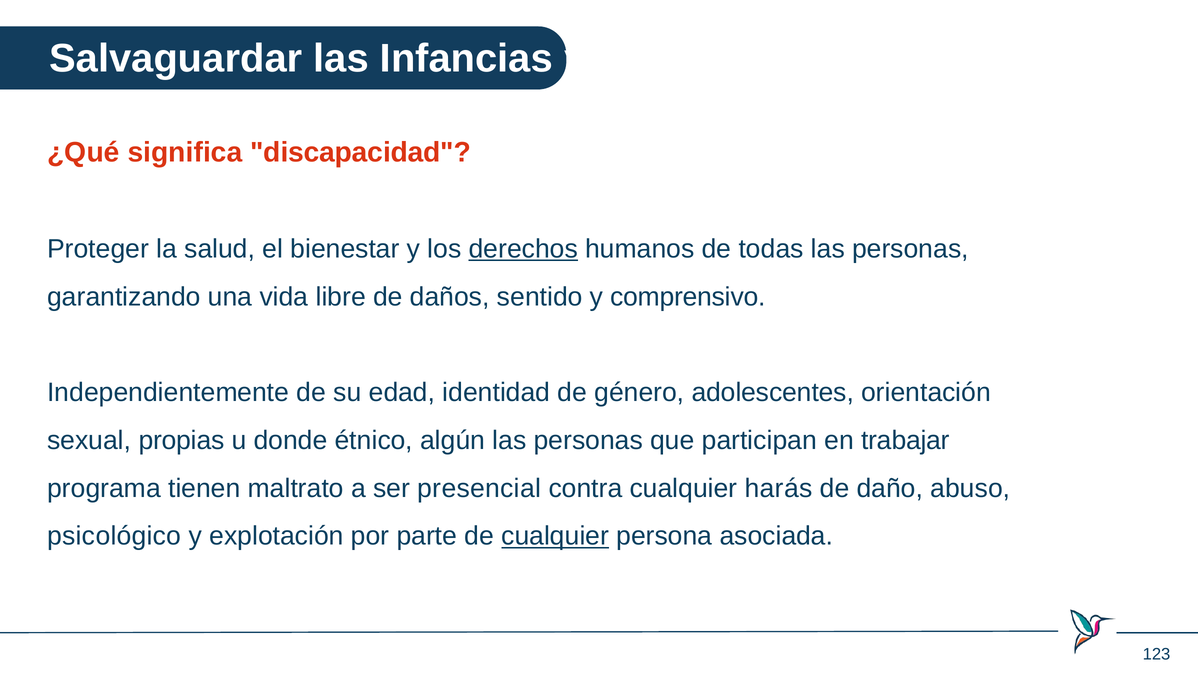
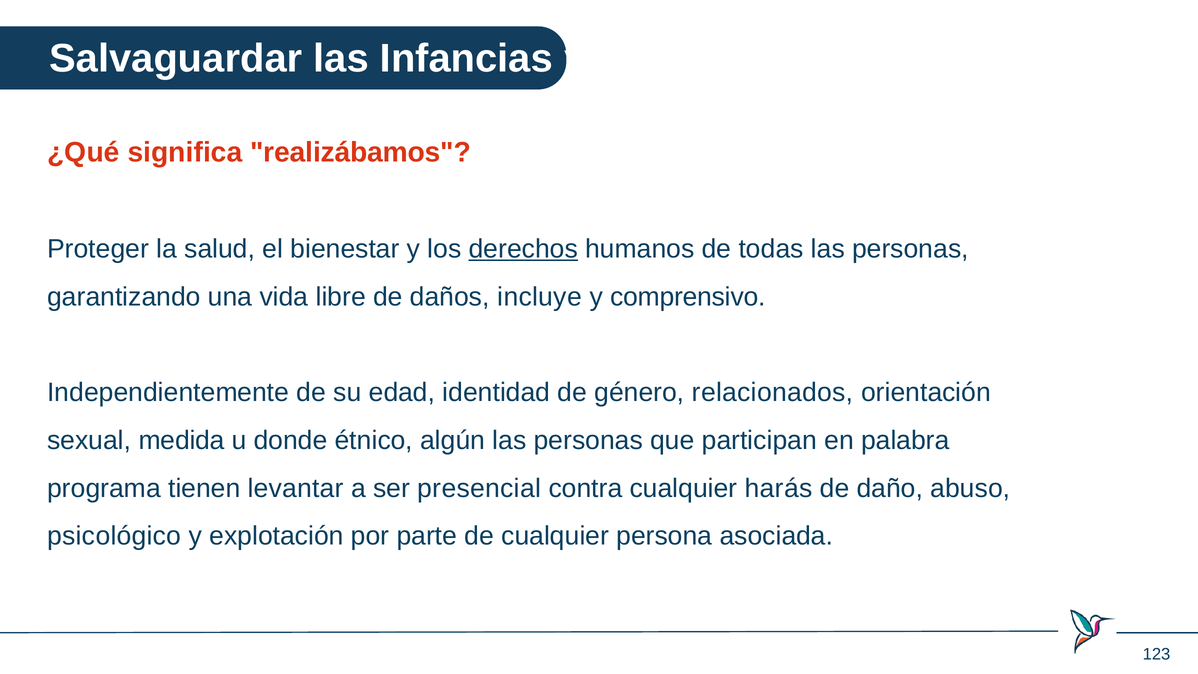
discapacidad: discapacidad -> realizábamos
sentido: sentido -> incluye
adolescentes: adolescentes -> relacionados
propias: propias -> medida
trabajar: trabajar -> palabra
maltrato: maltrato -> levantar
cualquier at (555, 536) underline: present -> none
